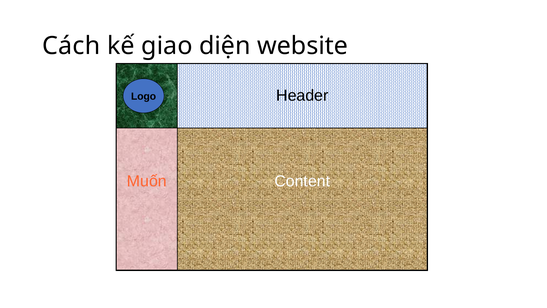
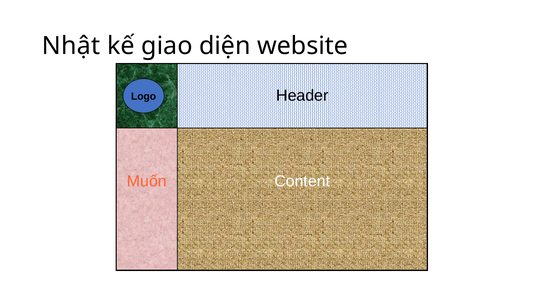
Cách: Cách -> Nhật
